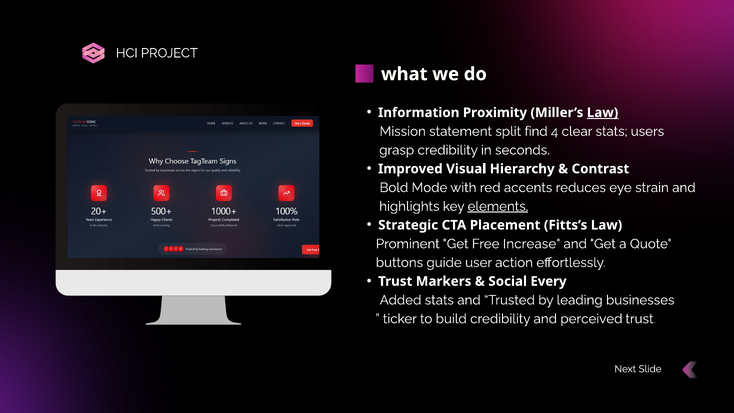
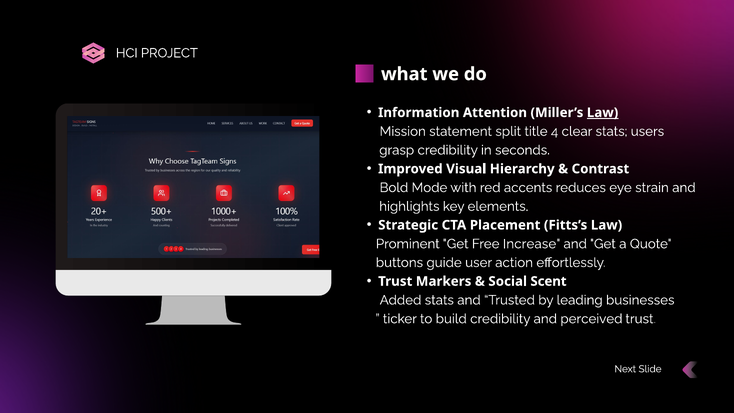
Proximity: Proximity -> Attention
find: find -> title
elements underline: present -> none
Every: Every -> Scent
